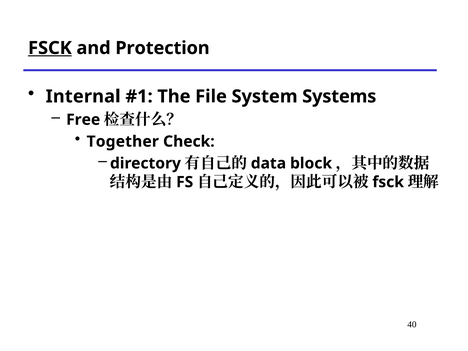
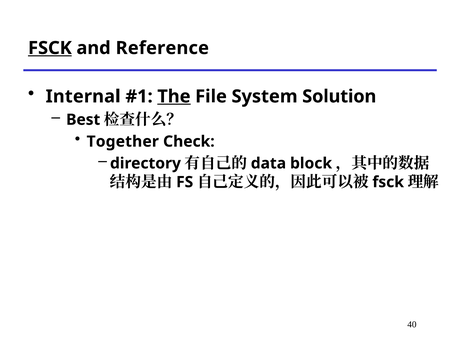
Protection: Protection -> Reference
The underline: none -> present
Systems: Systems -> Solution
Free: Free -> Best
